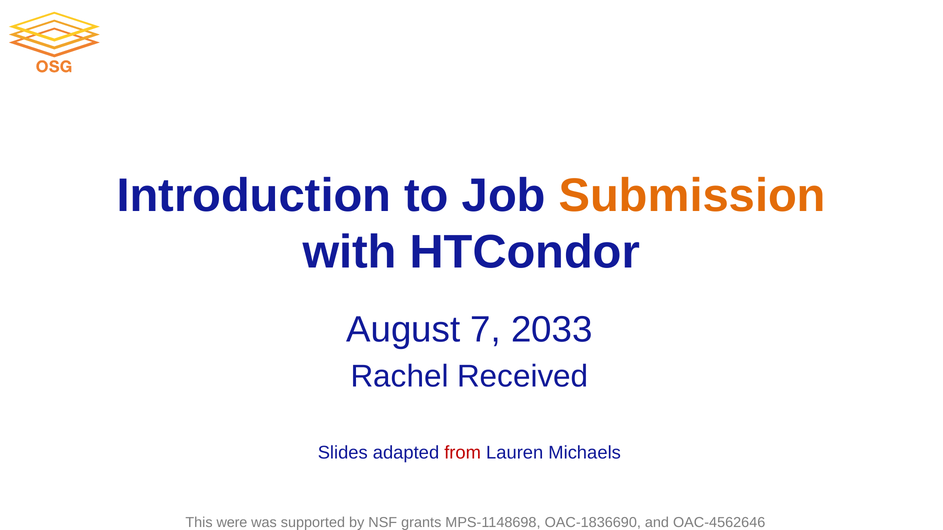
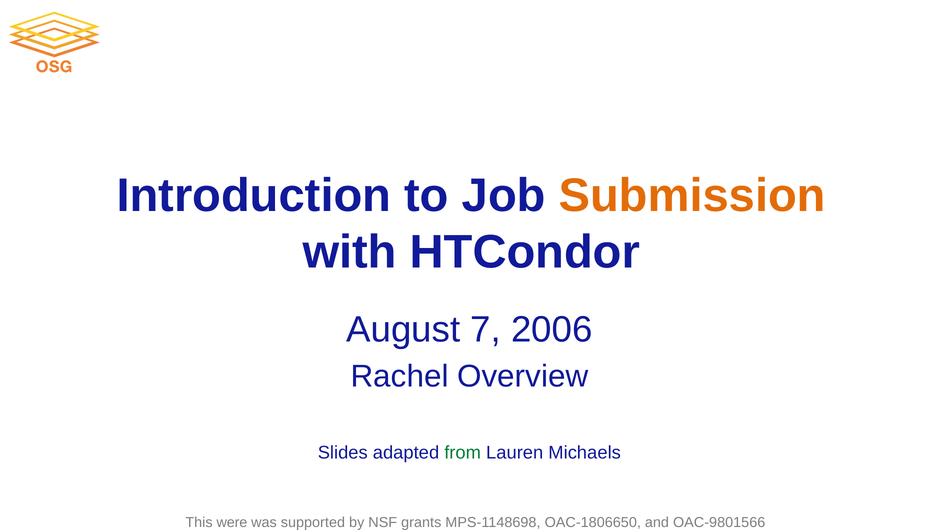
2033: 2033 -> 2006
Received: Received -> Overview
from colour: red -> green
OAC-1836690: OAC-1836690 -> OAC-1806650
OAC-4562646: OAC-4562646 -> OAC-9801566
